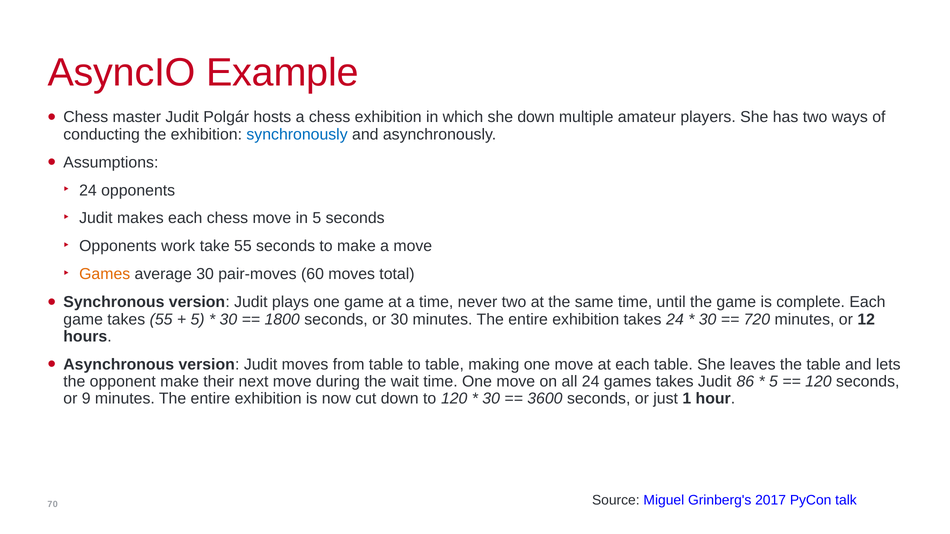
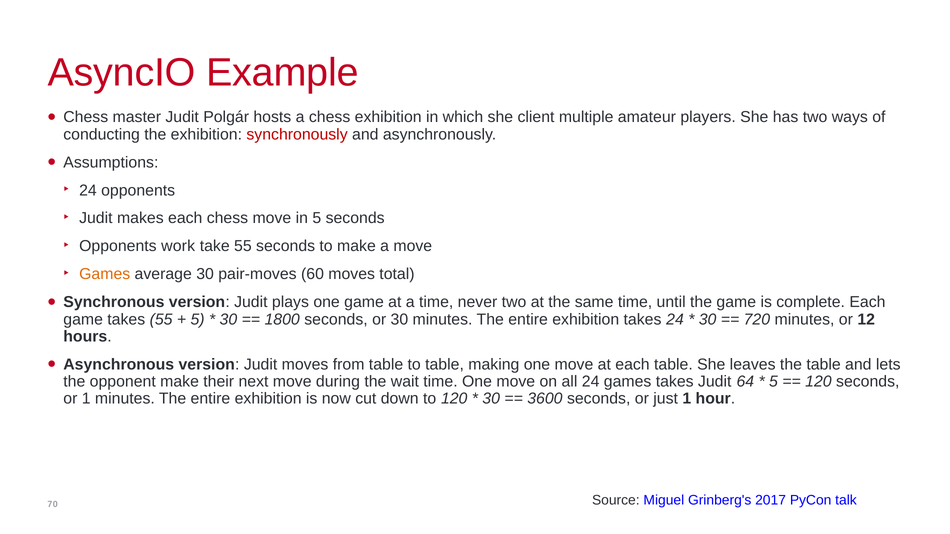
she down: down -> client
synchronously colour: blue -> red
86: 86 -> 64
or 9: 9 -> 1
